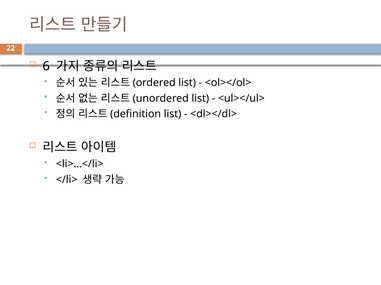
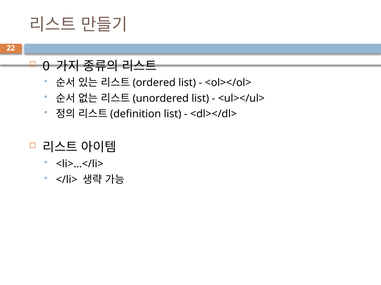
6: 6 -> 0
